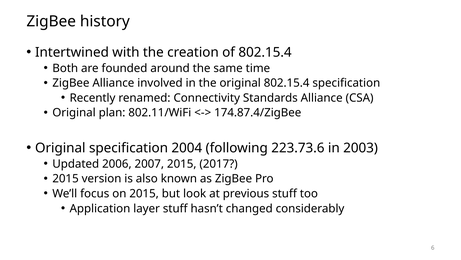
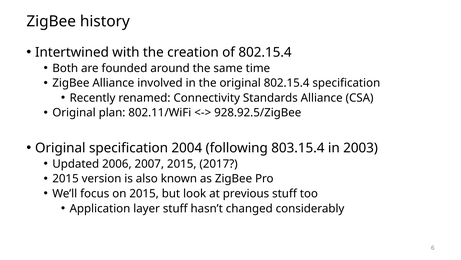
174.87.4/ZigBee: 174.87.4/ZigBee -> 928.92.5/ZigBee
223.73.6: 223.73.6 -> 803.15.4
